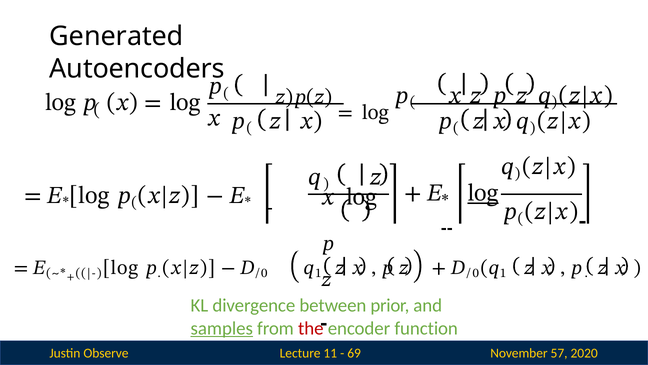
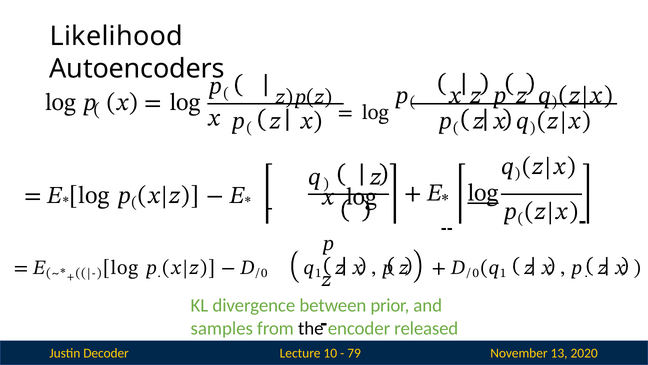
Generated: Generated -> Likelihood
samples underline: present -> none
the colour: red -> black
function: function -> released
Observe: Observe -> Decoder
11: 11 -> 10
69: 69 -> 79
57: 57 -> 13
